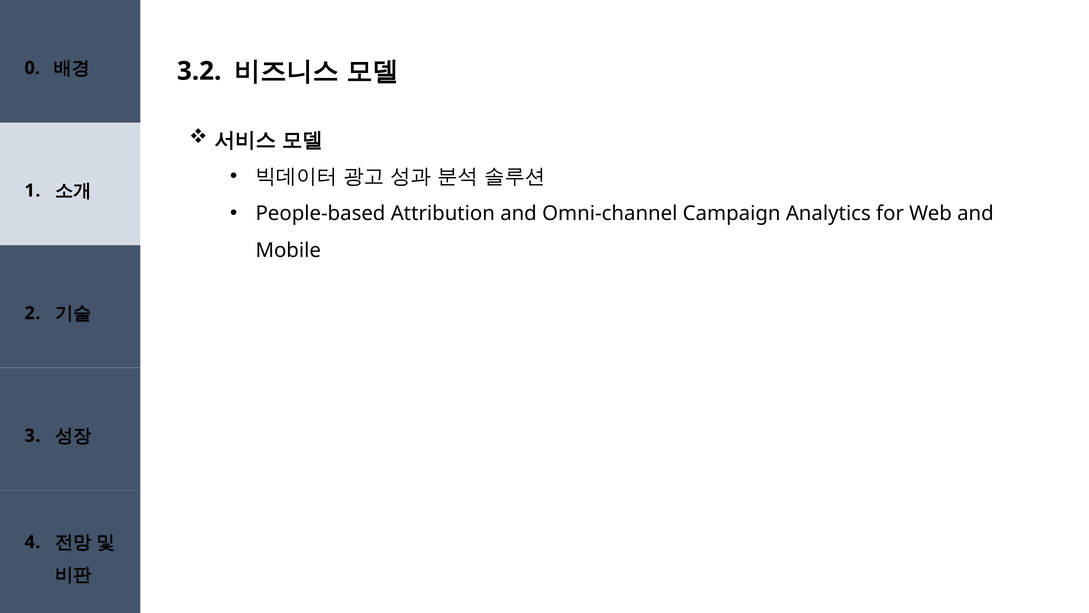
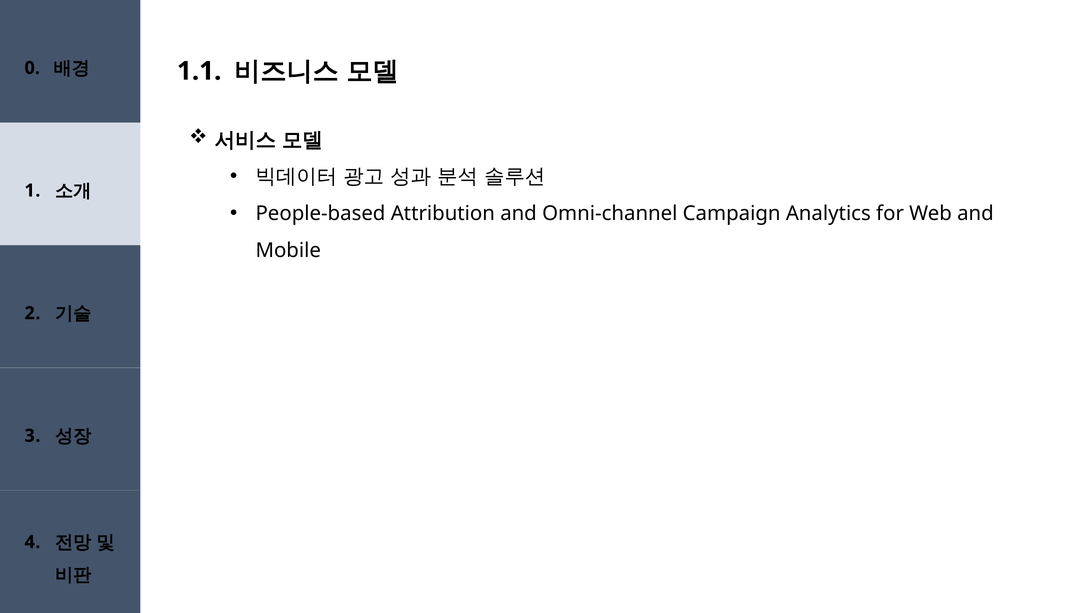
3.2: 3.2 -> 1.1
